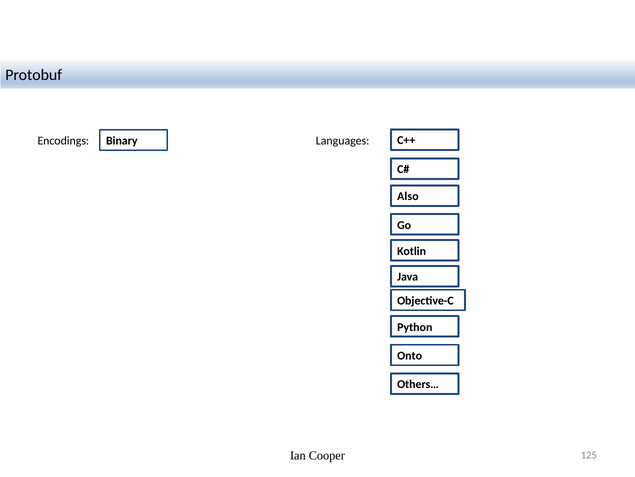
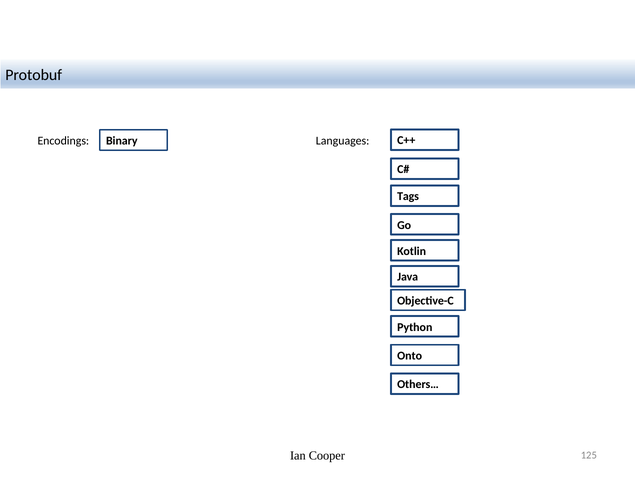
Also: Also -> Tags
